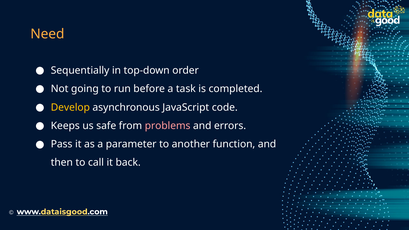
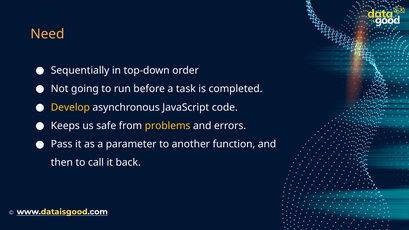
problems colour: pink -> yellow
